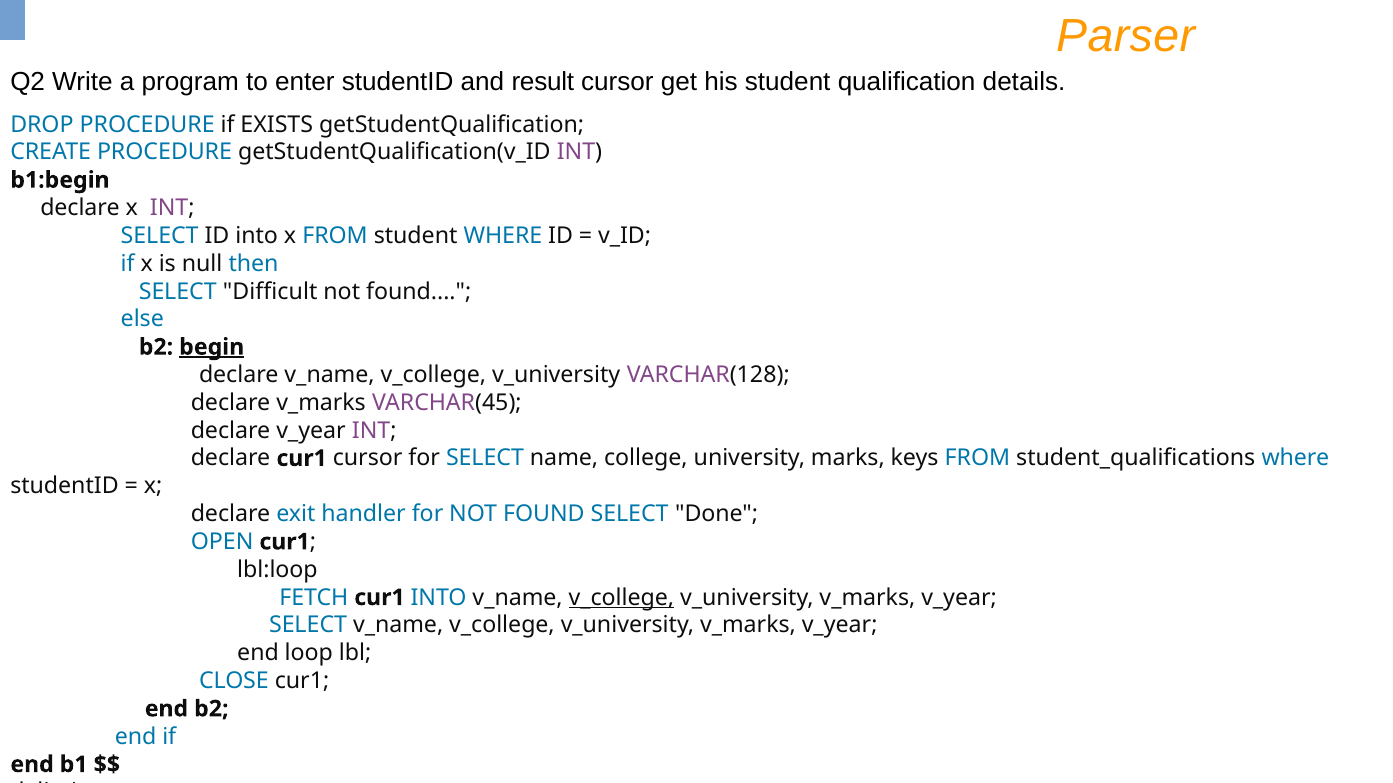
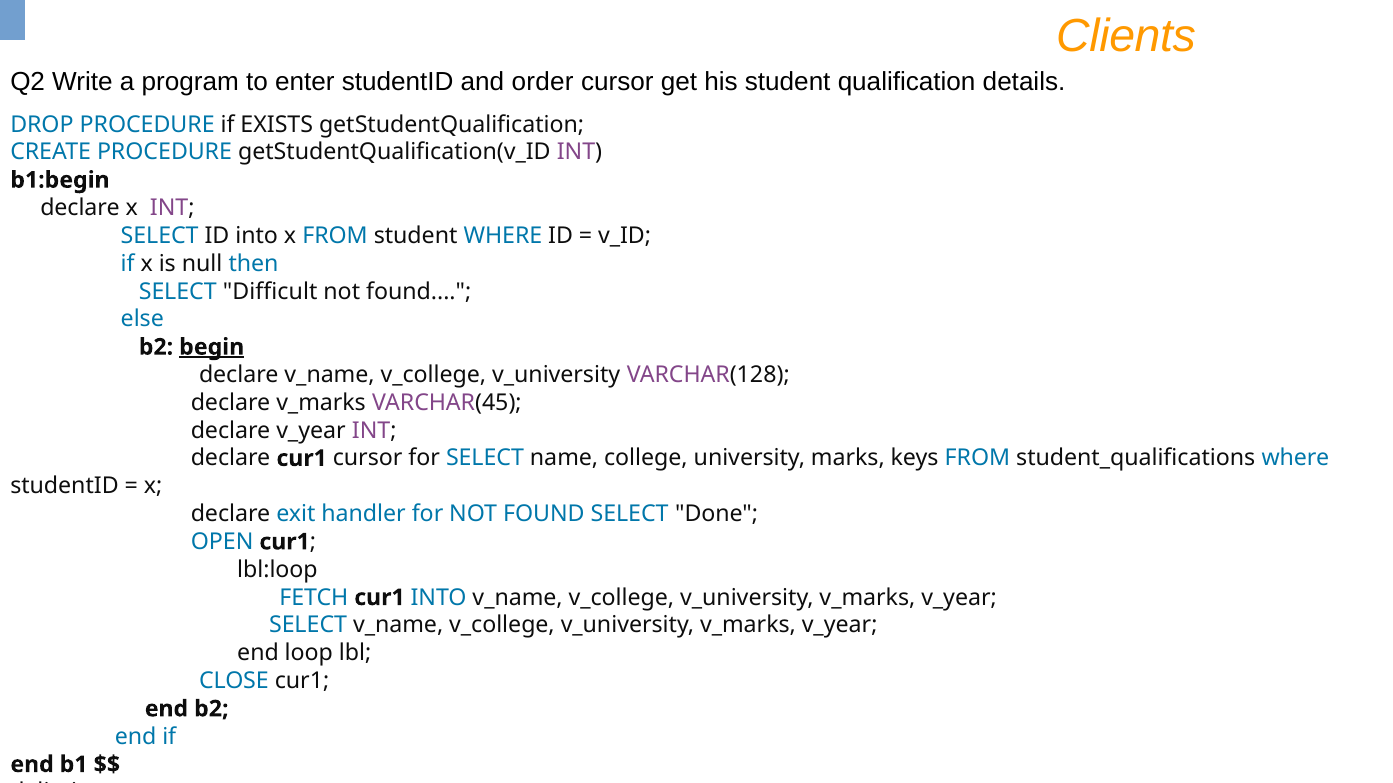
Parser: Parser -> Clients
result: result -> order
v_college at (621, 598) underline: present -> none
